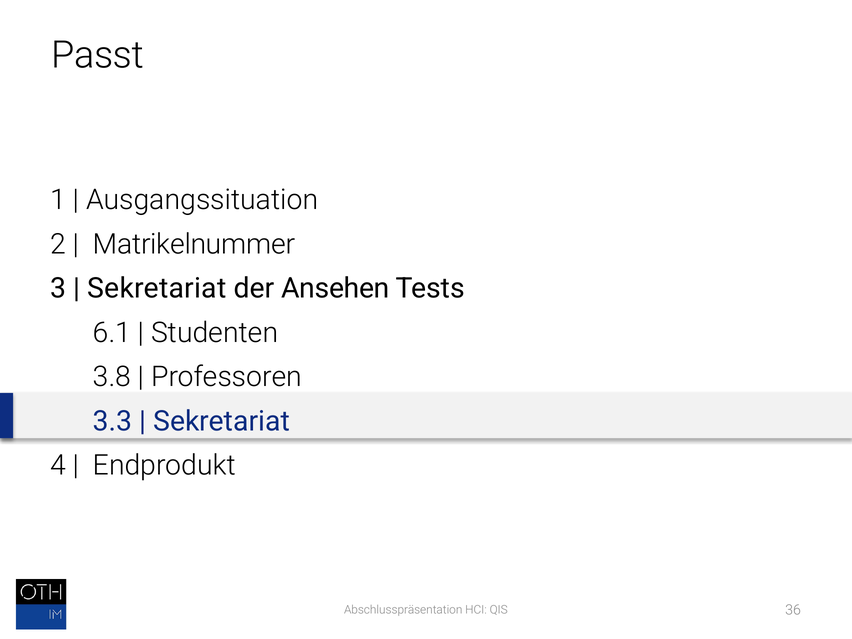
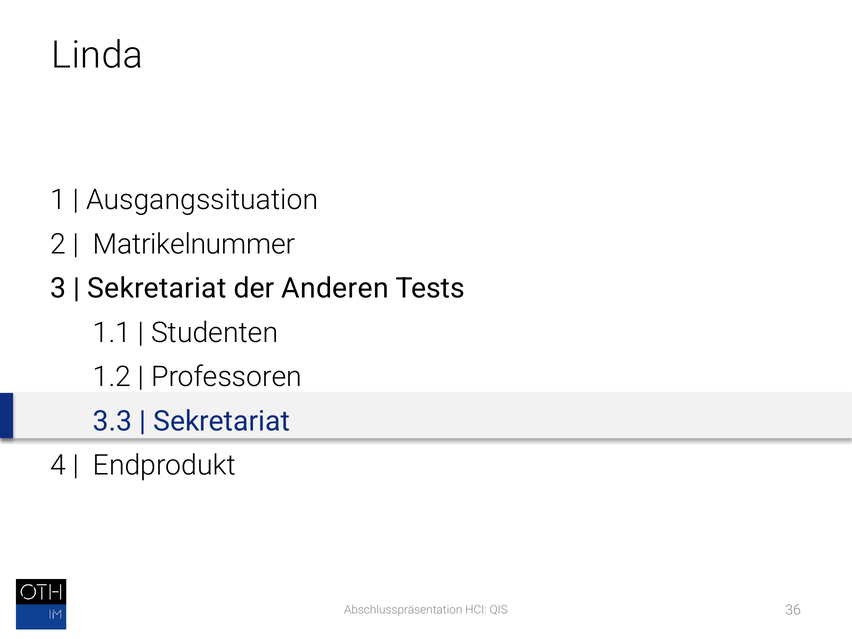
Passt: Passt -> Linda
Ansehen: Ansehen -> Anderen
6.1: 6.1 -> 1.1
3.8: 3.8 -> 1.2
